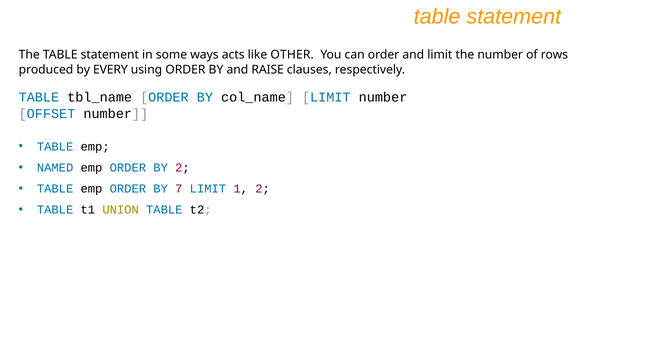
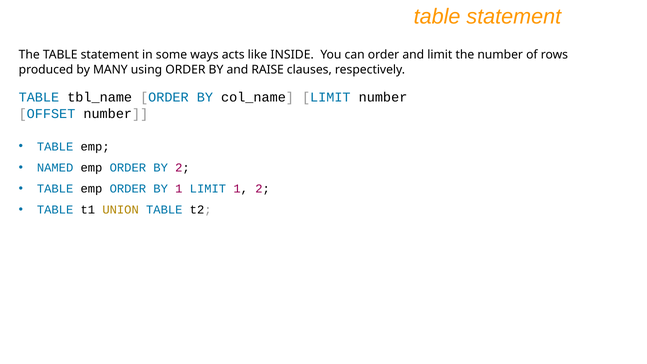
OTHER: OTHER -> INSIDE
EVERY: EVERY -> MANY
BY 7: 7 -> 1
